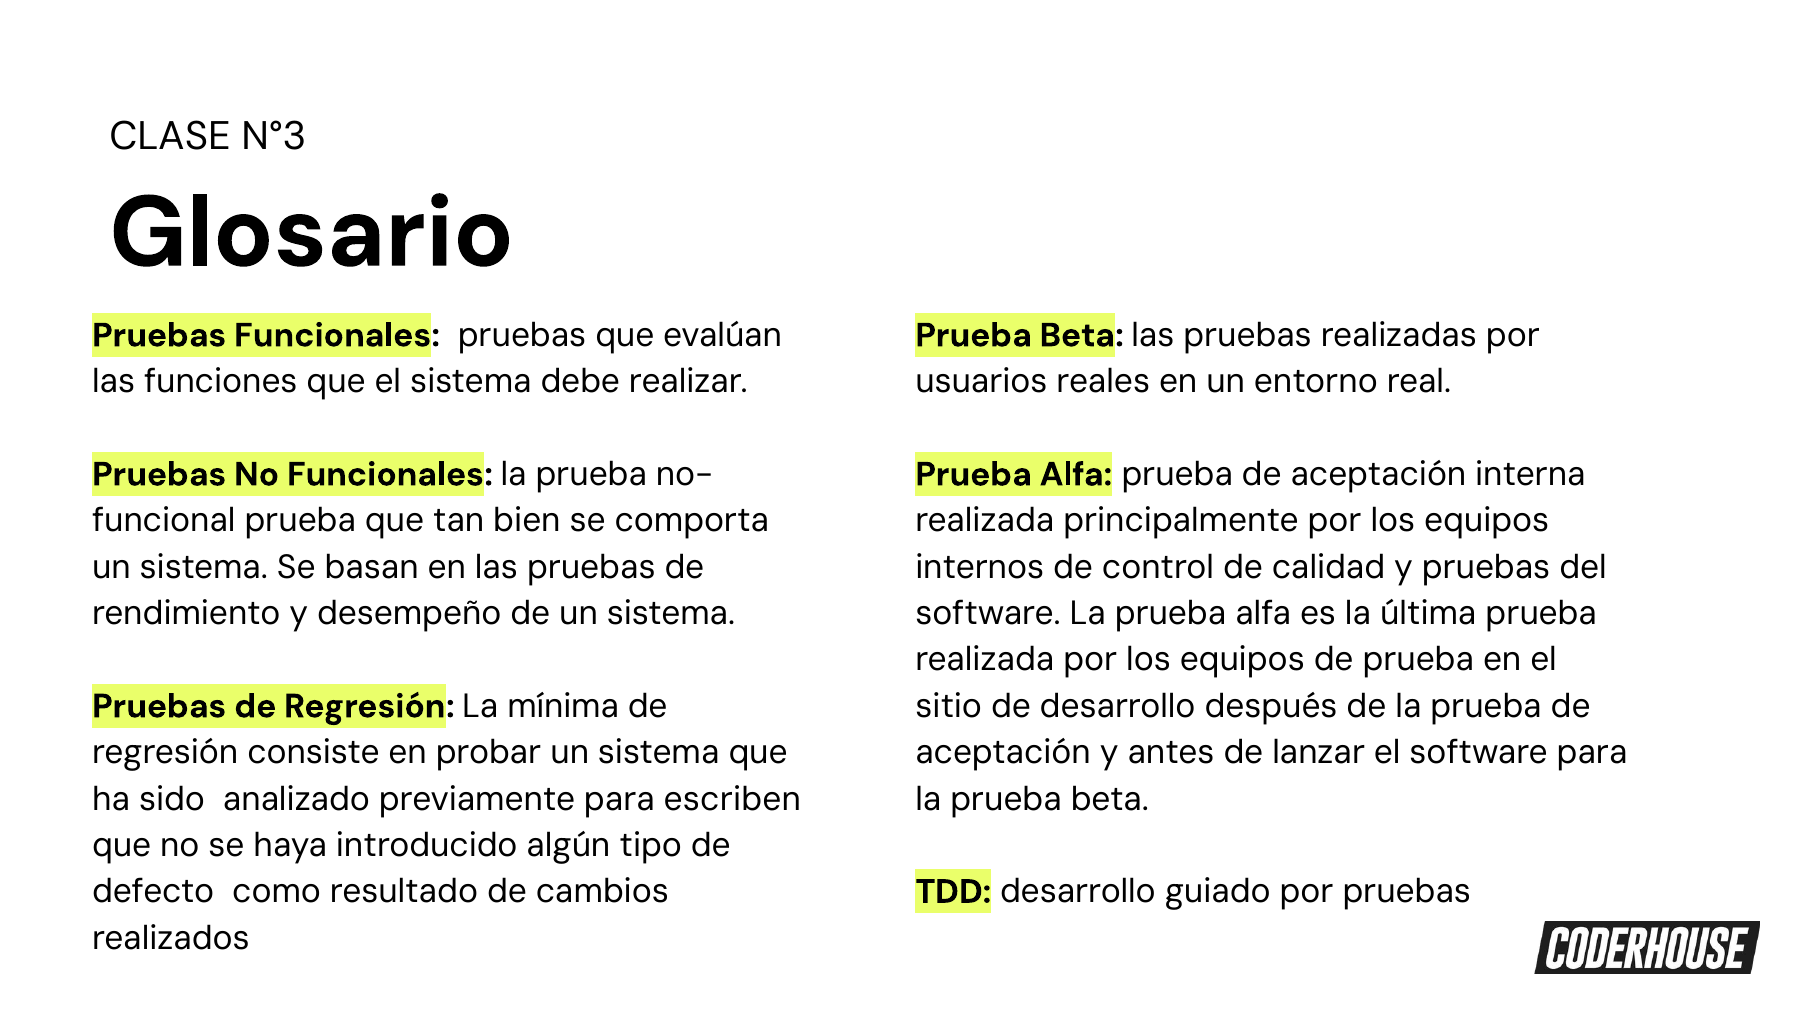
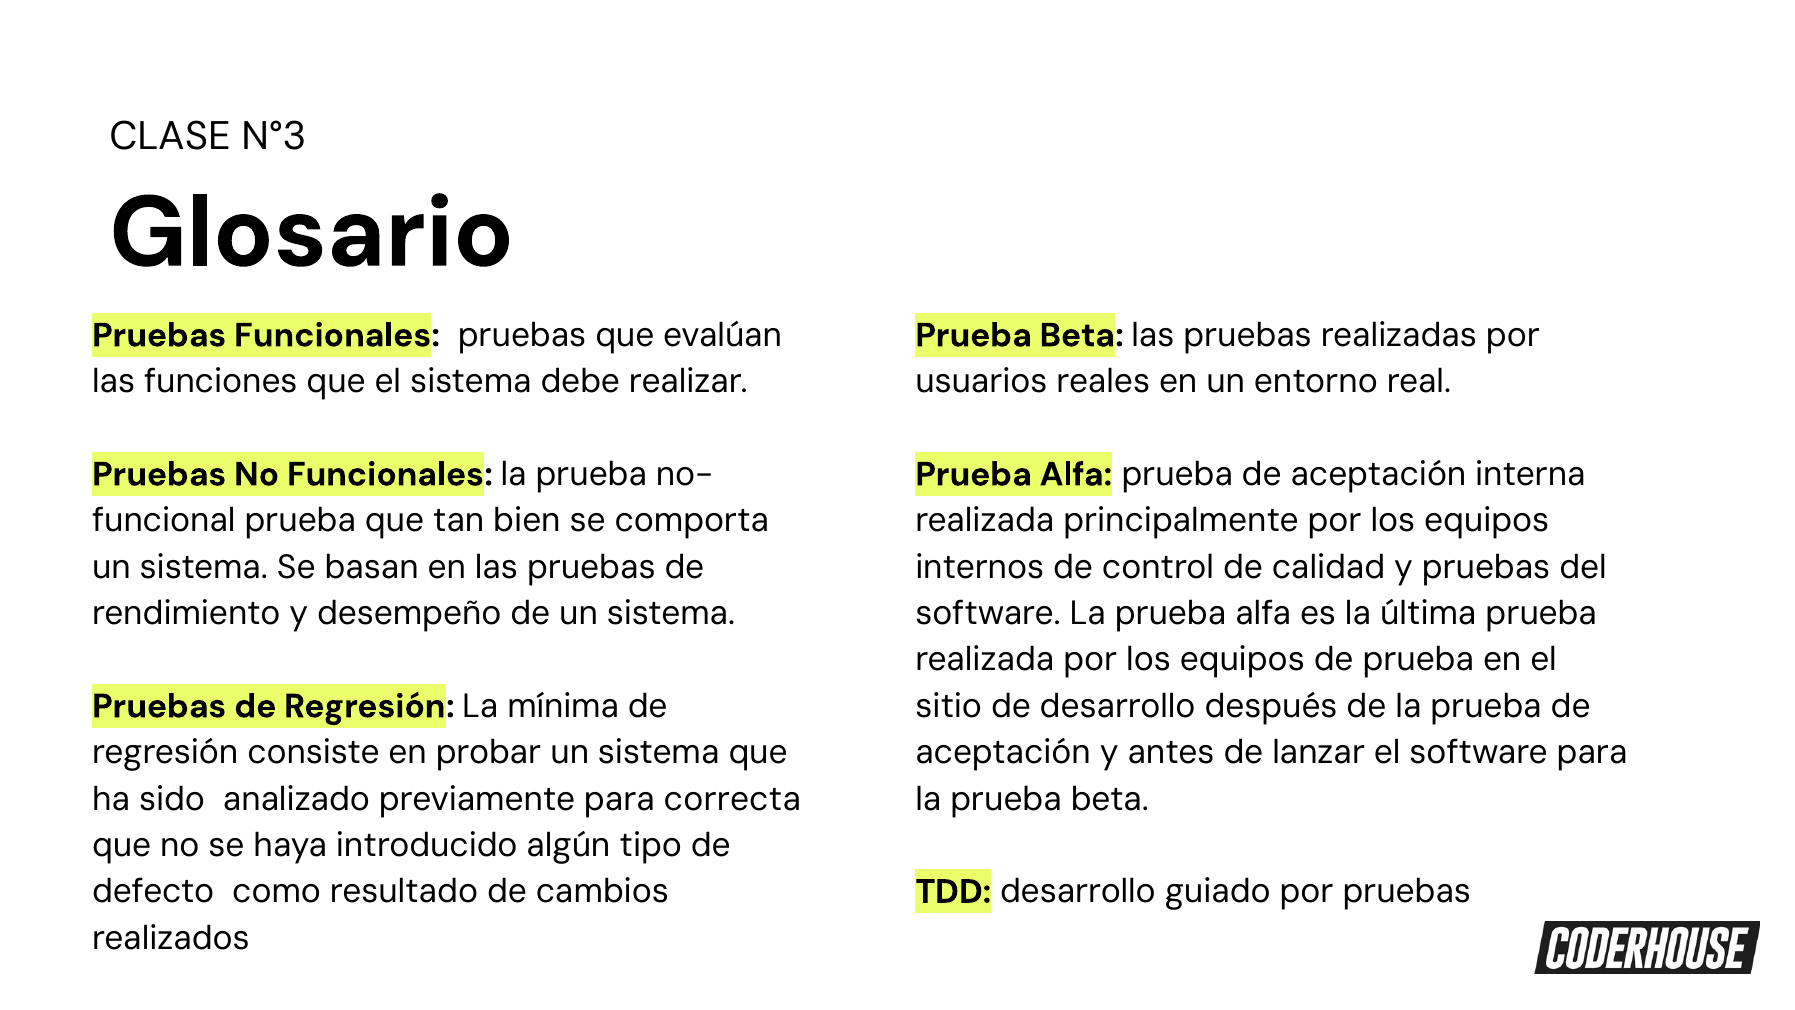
escriben: escriben -> correcta
